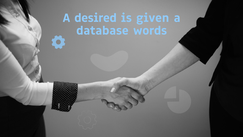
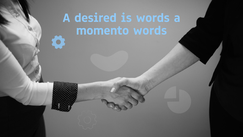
is given: given -> words
database: database -> momento
